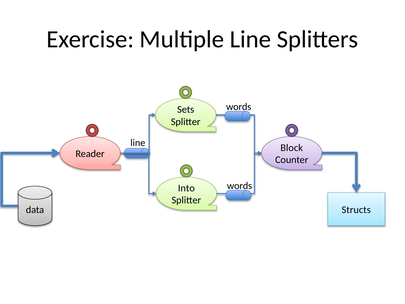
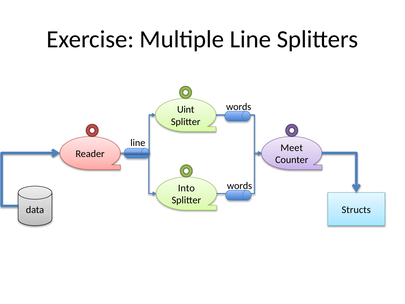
Sets: Sets -> Uint
Block: Block -> Meet
